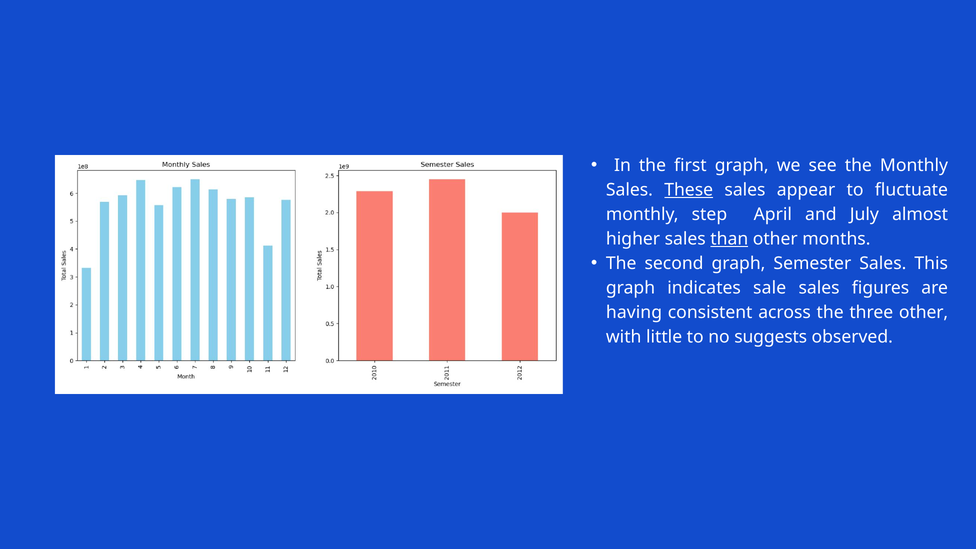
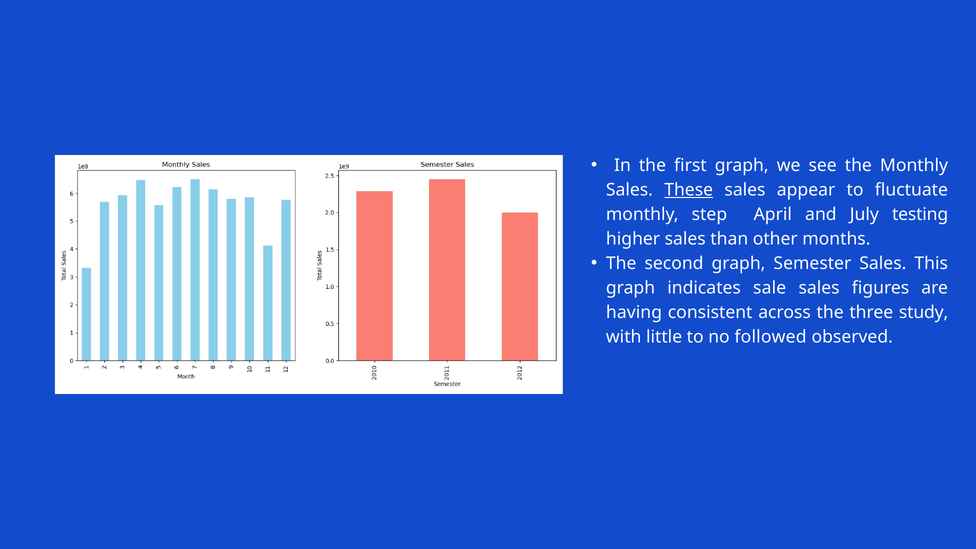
almost: almost -> testing
than underline: present -> none
three other: other -> study
suggests: suggests -> followed
